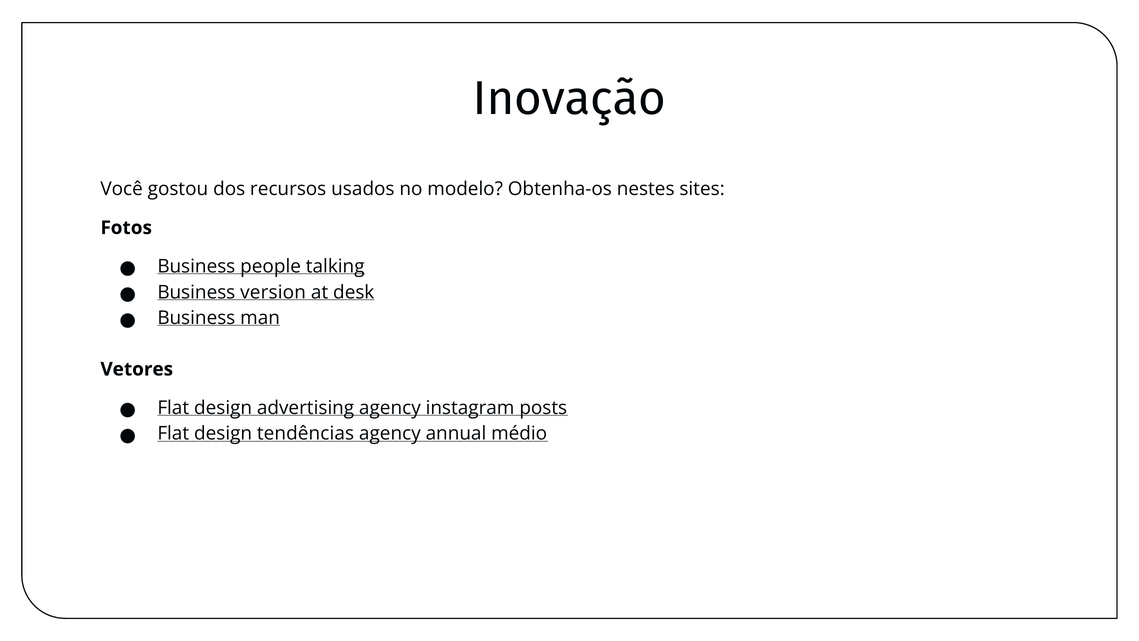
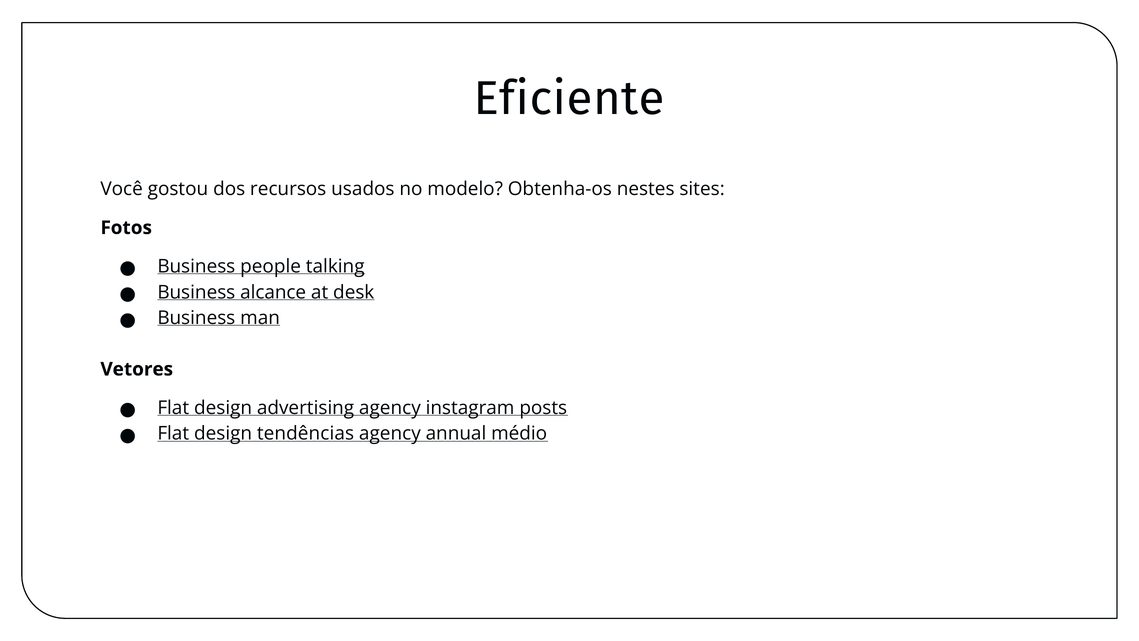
Inovação: Inovação -> Eficiente
version: version -> alcance
